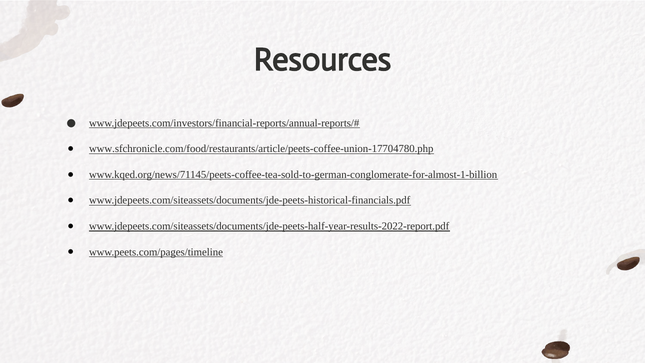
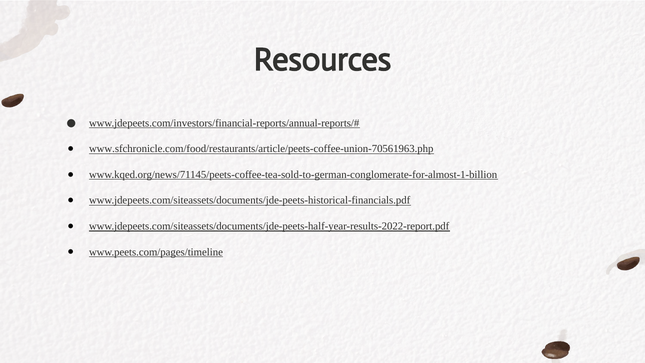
www.sfchronicle.com/food/restaurants/article/peets-coffee-union-17704780.php: www.sfchronicle.com/food/restaurants/article/peets-coffee-union-17704780.php -> www.sfchronicle.com/food/restaurants/article/peets-coffee-union-70561963.php
